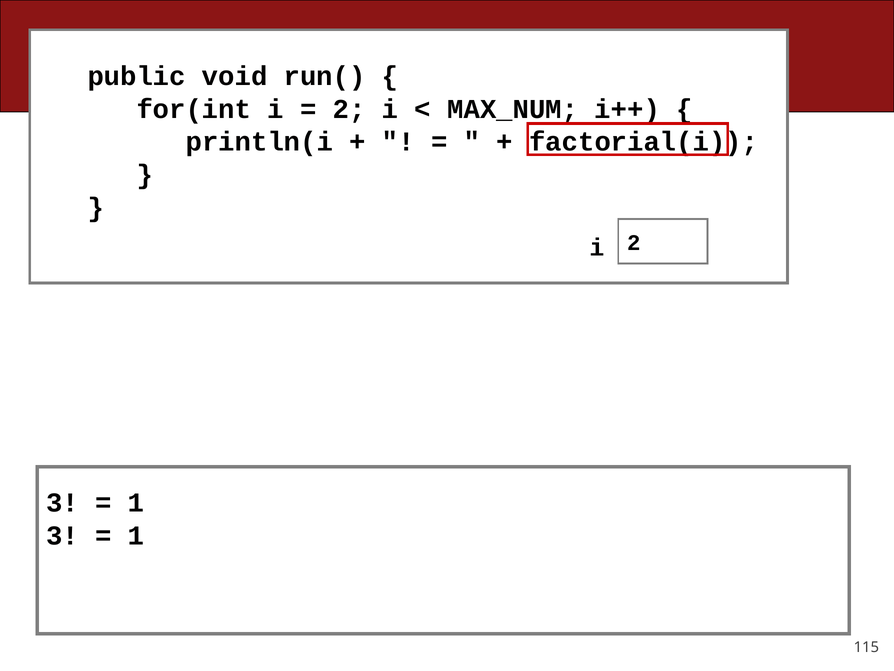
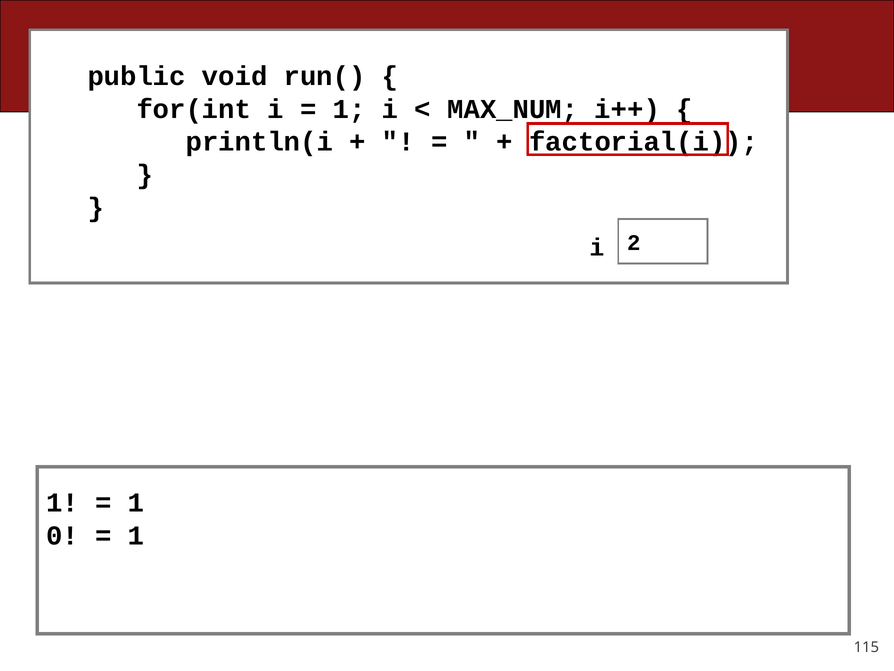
2 at (349, 109): 2 -> 1
3 at (62, 503): 3 -> 1
3 at (62, 535): 3 -> 0
